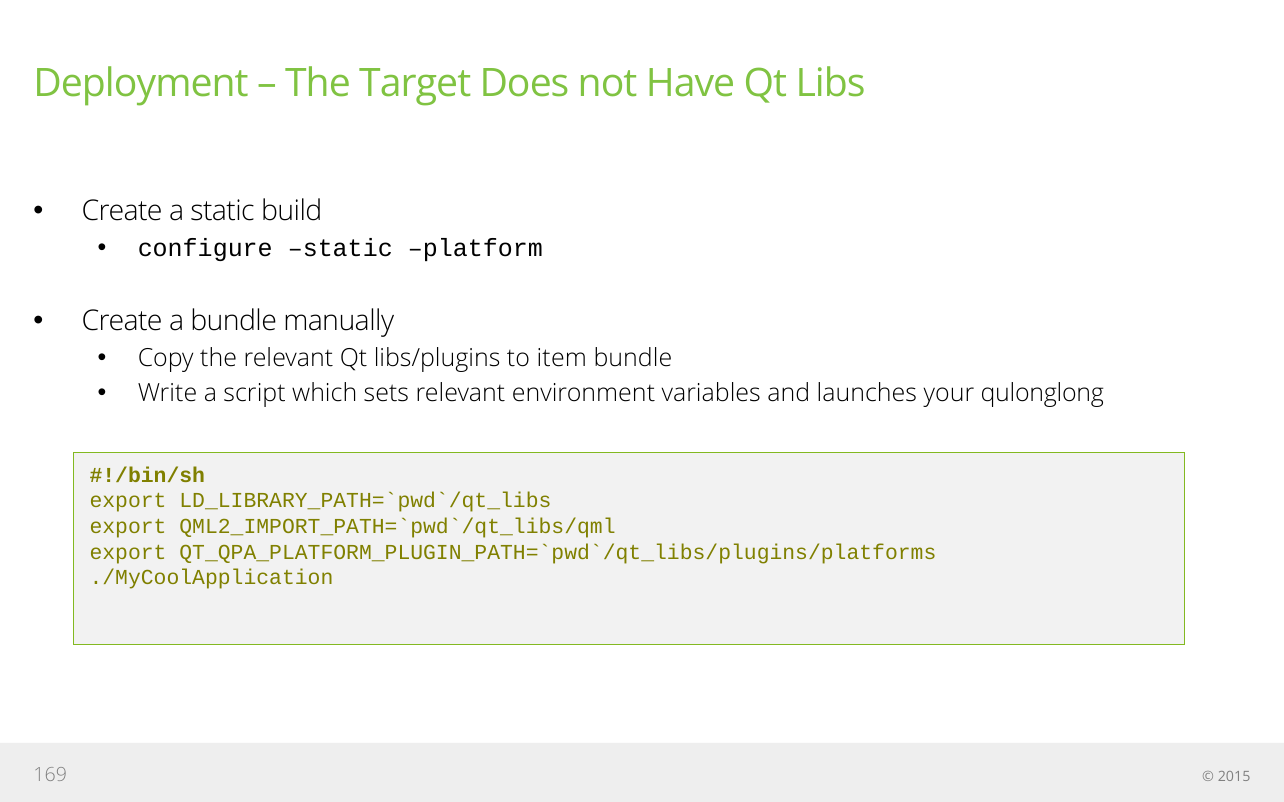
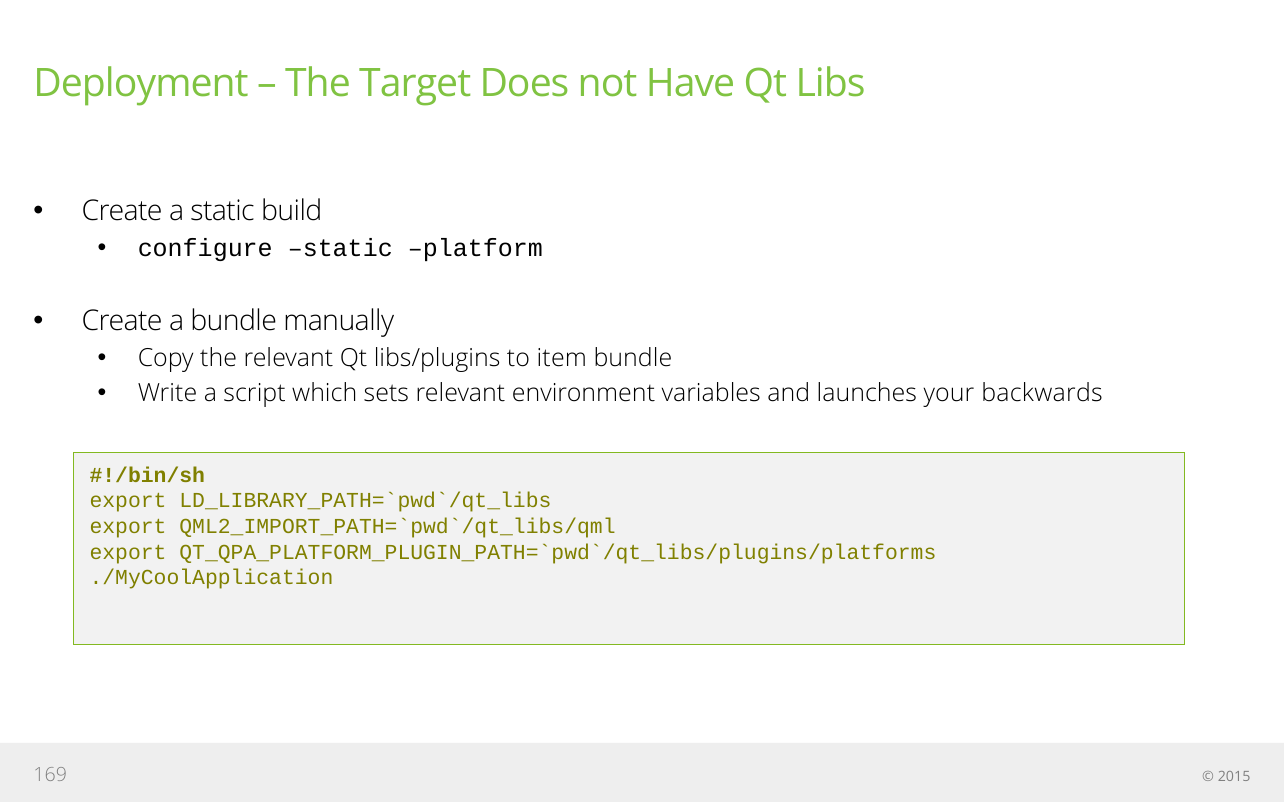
qulonglong: qulonglong -> backwards
